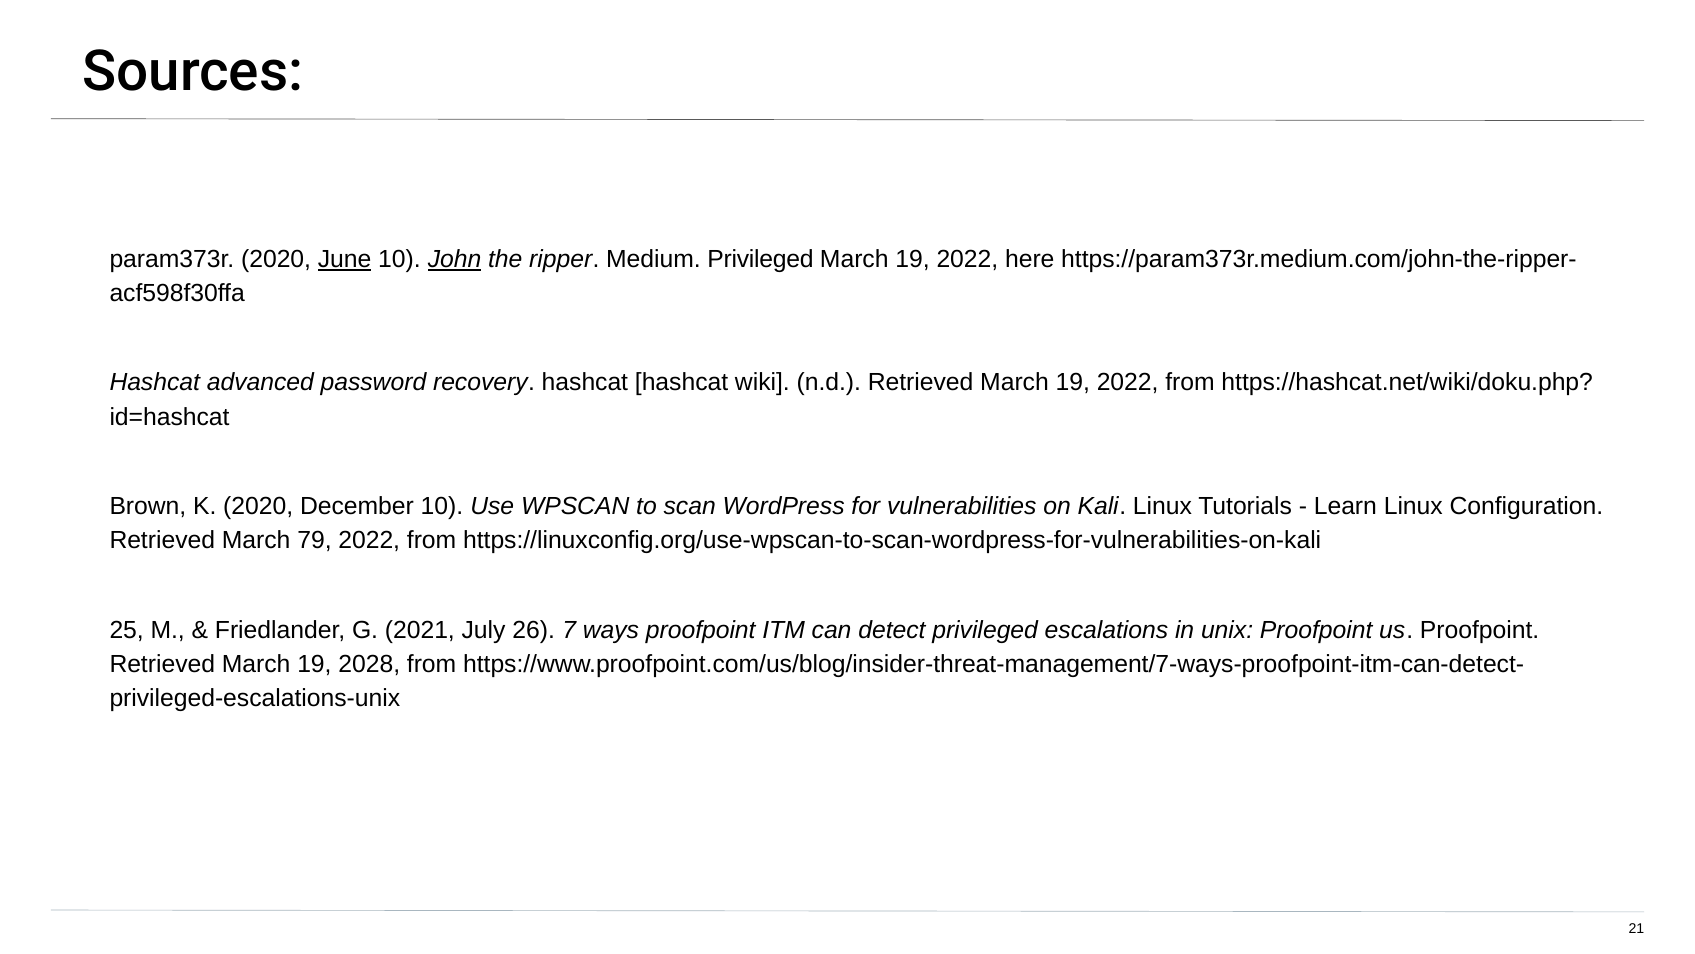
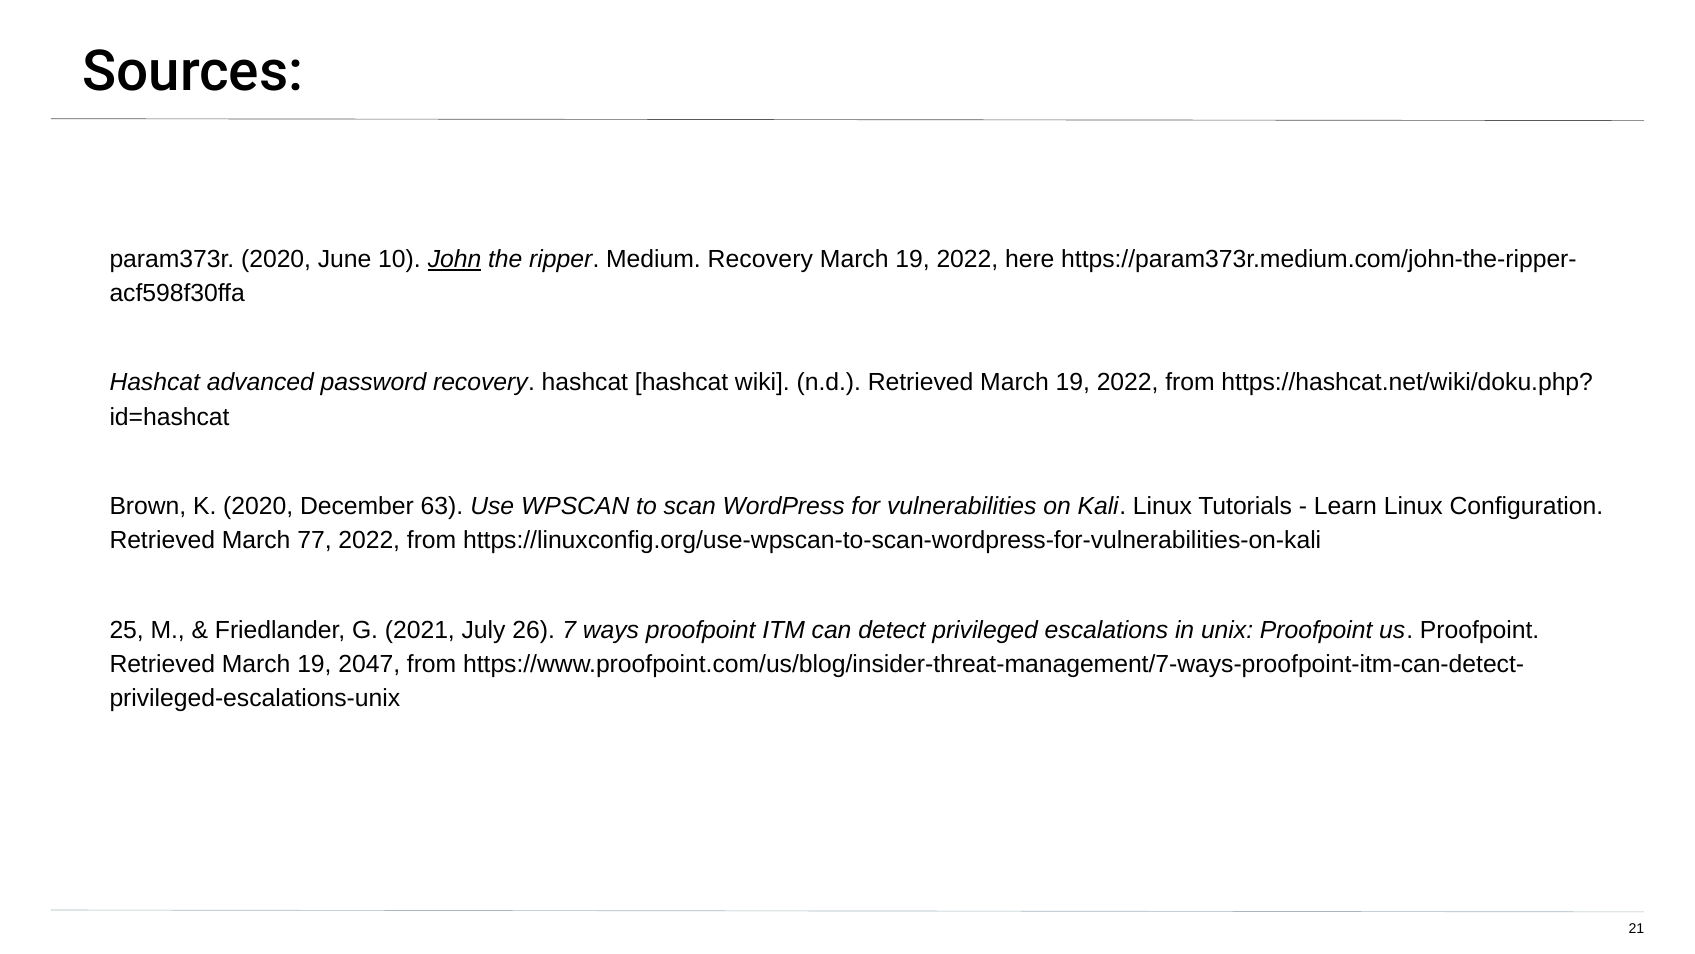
June underline: present -> none
Medium Privileged: Privileged -> Recovery
December 10: 10 -> 63
79: 79 -> 77
2028: 2028 -> 2047
